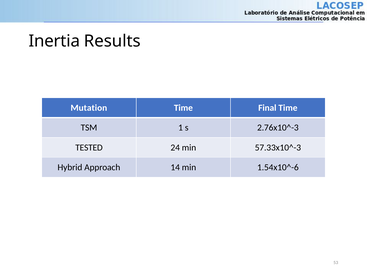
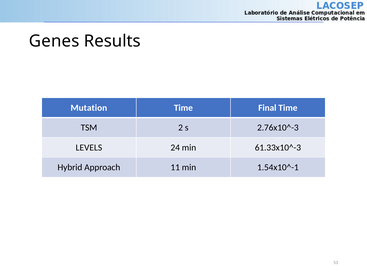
Inertia: Inertia -> Genes
1: 1 -> 2
TESTED: TESTED -> LEVELS
57.33x10^-3: 57.33x10^-3 -> 61.33x10^-3
14: 14 -> 11
1.54x10^-6: 1.54x10^-6 -> 1.54x10^-1
